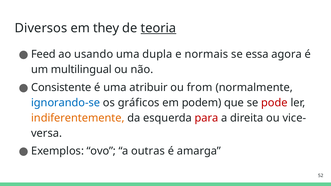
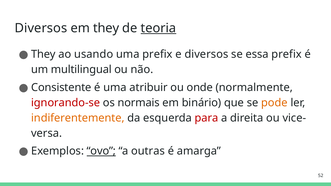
Feed at (43, 54): Feed -> They
uma dupla: dupla -> prefix
e normais: normais -> diversos
essa agora: agora -> prefix
from: from -> onde
ignorando-se colour: blue -> red
gráficos: gráficos -> normais
podem: podem -> binário
pode colour: red -> orange
ovo underline: none -> present
